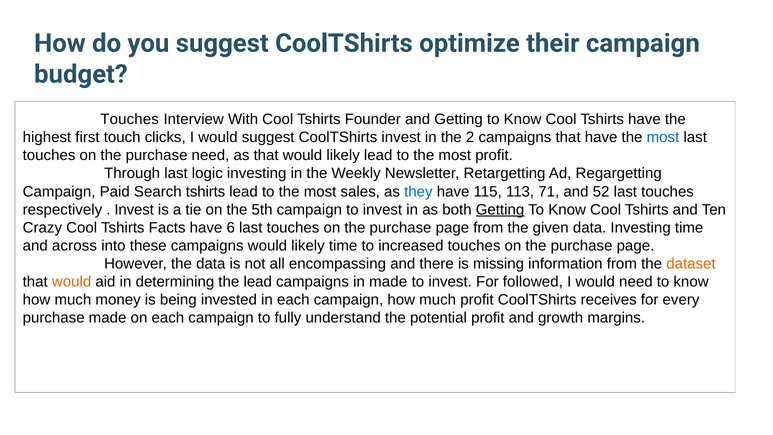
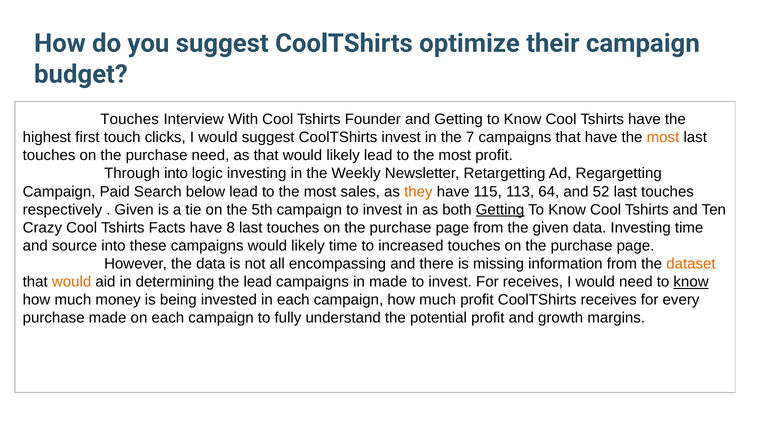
2: 2 -> 7
most at (663, 137) colour: blue -> orange
Through last: last -> into
Search tshirts: tshirts -> below
they colour: blue -> orange
71: 71 -> 64
Invest at (134, 210): Invest -> Given
6: 6 -> 8
across: across -> source
For followed: followed -> receives
know at (691, 282) underline: none -> present
